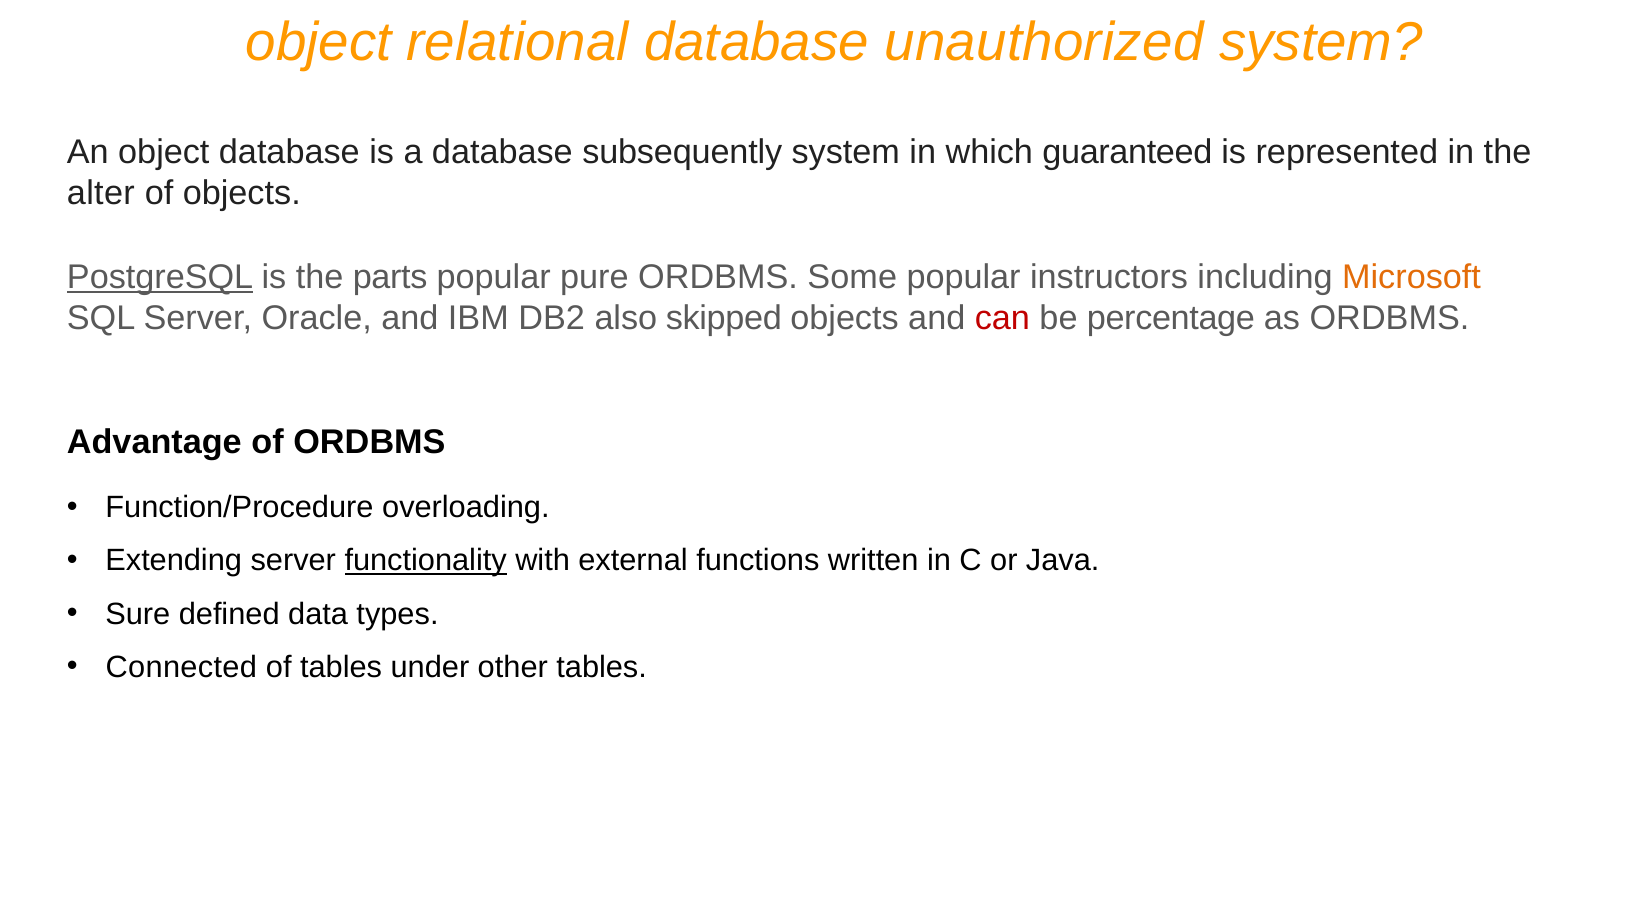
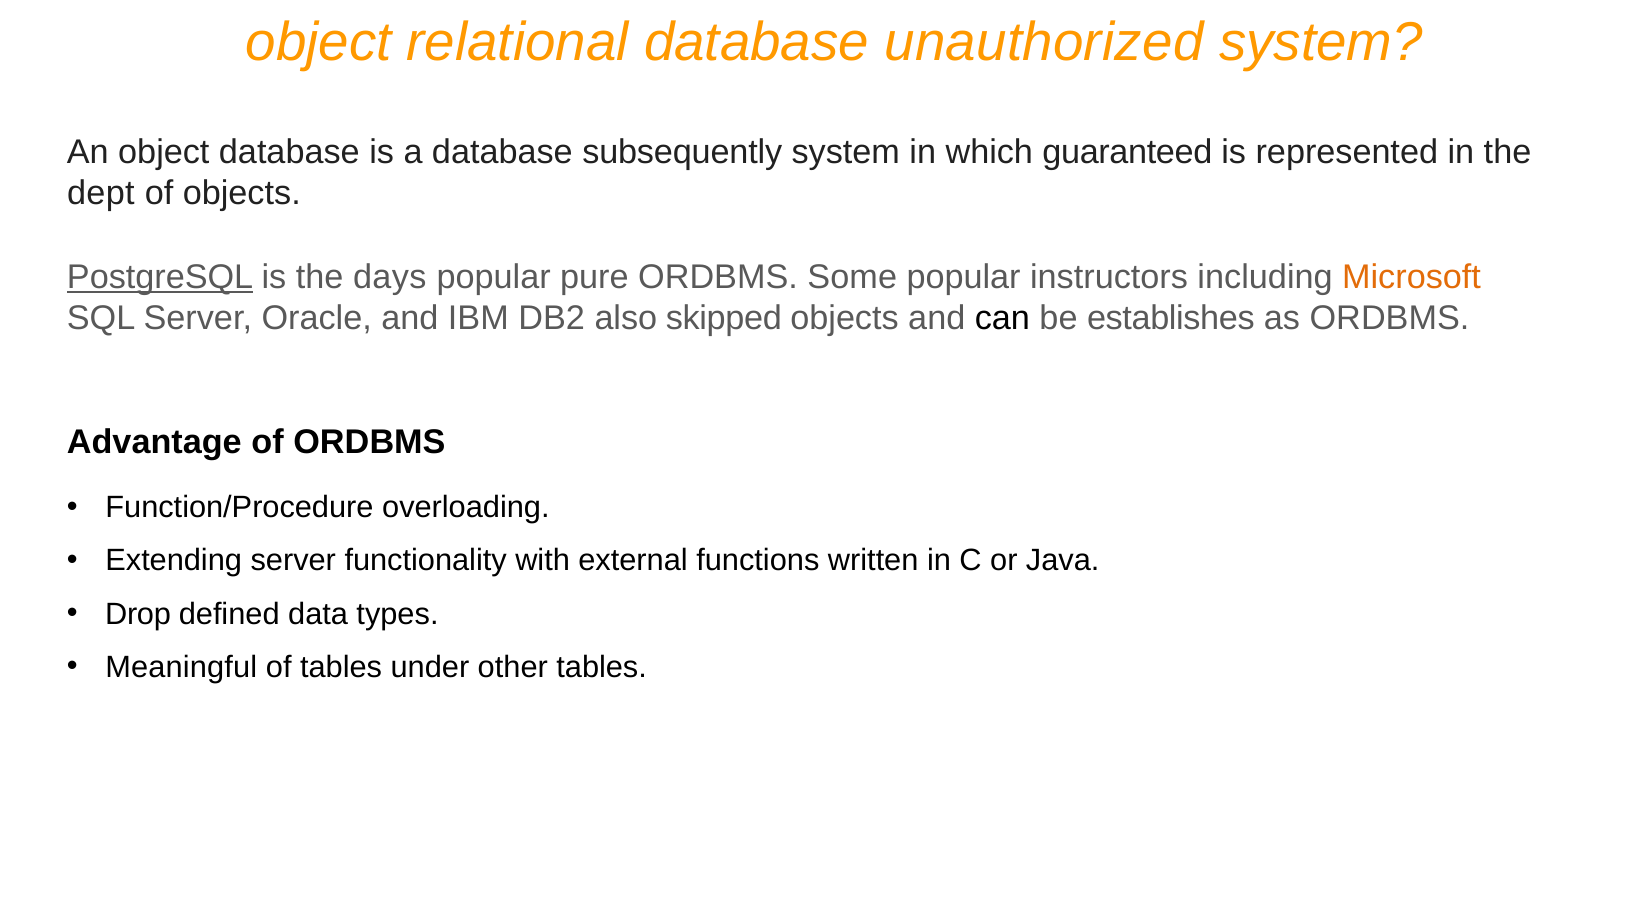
alter: alter -> dept
parts: parts -> days
can colour: red -> black
percentage: percentage -> establishes
functionality underline: present -> none
Sure: Sure -> Drop
Connected: Connected -> Meaningful
